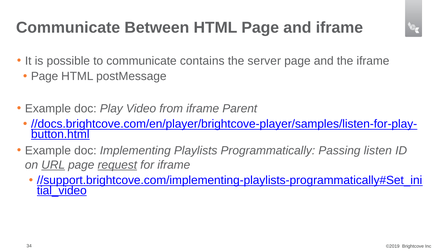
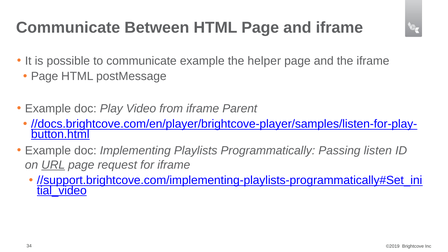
communicate contains: contains -> example
server: server -> helper
request underline: present -> none
